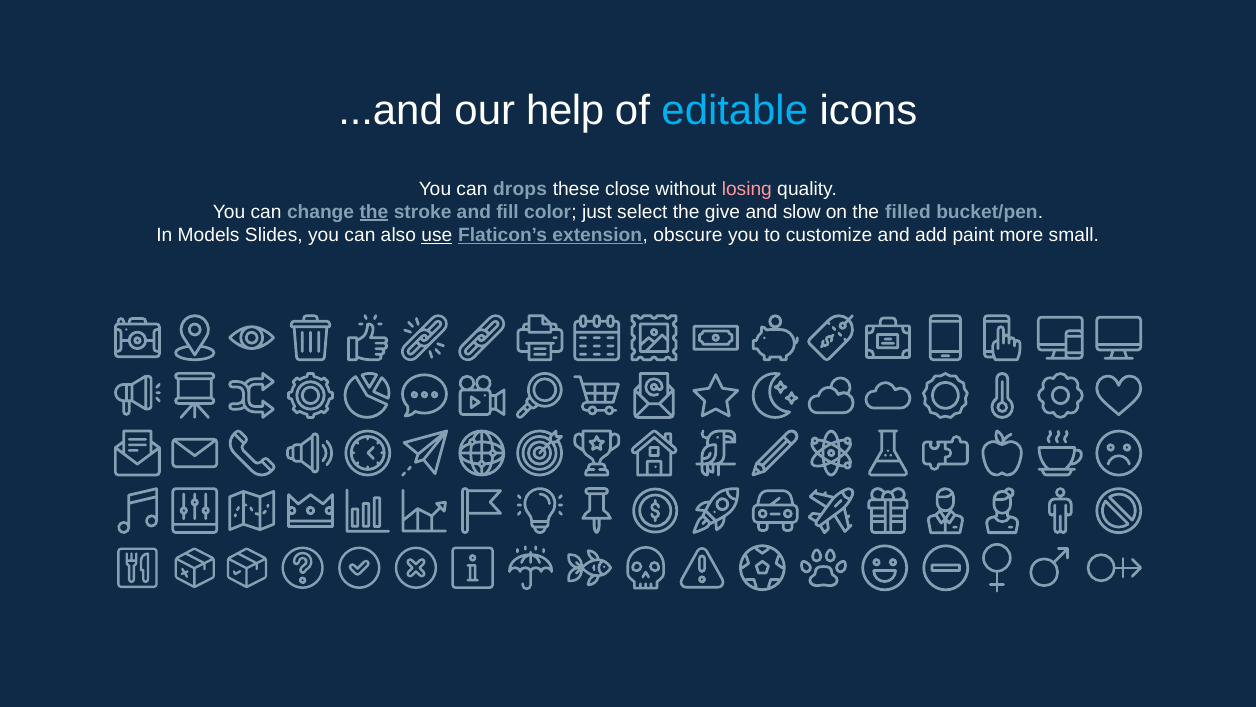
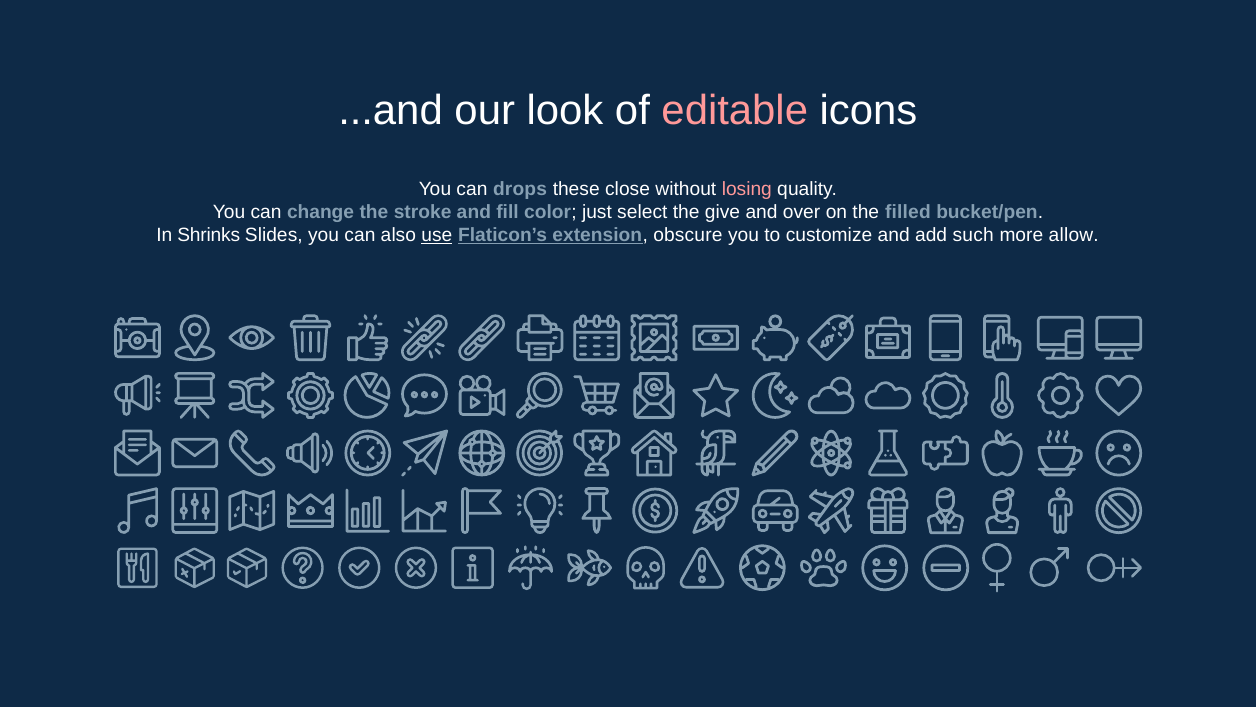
help: help -> look
editable colour: light blue -> pink
the at (374, 212) underline: present -> none
slow: slow -> over
Models: Models -> Shrinks
paint: paint -> such
small: small -> allow
